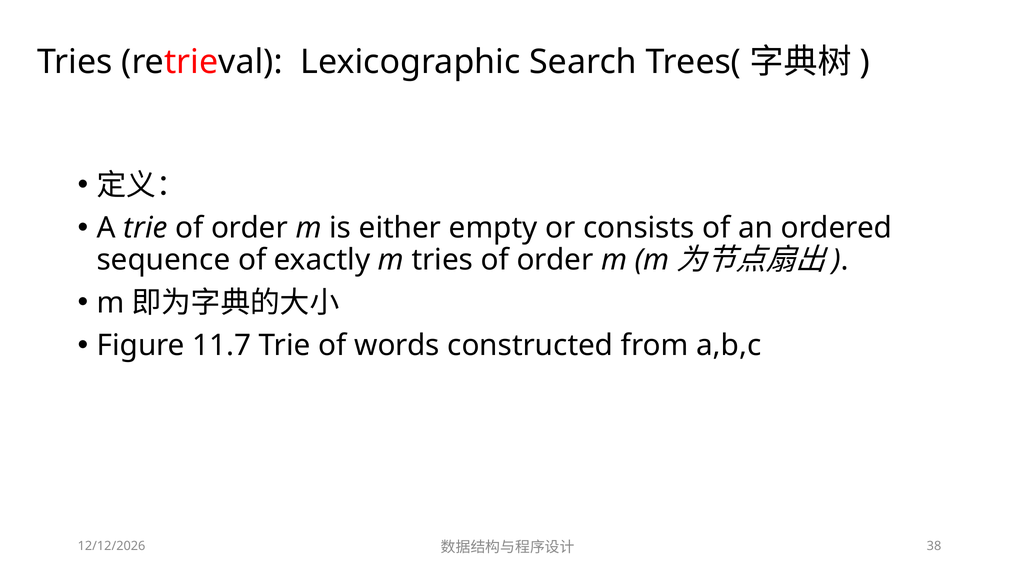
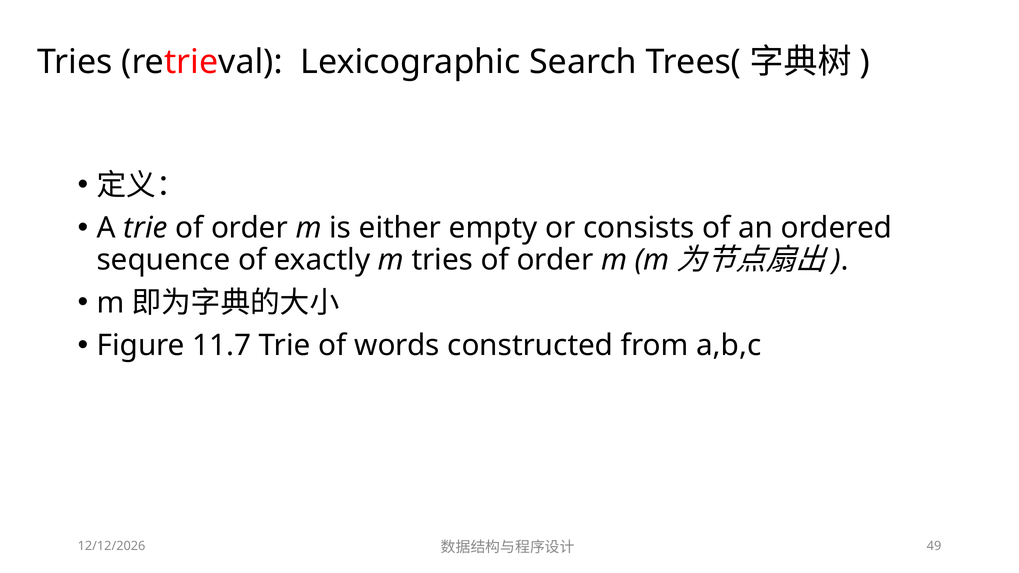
38: 38 -> 49
